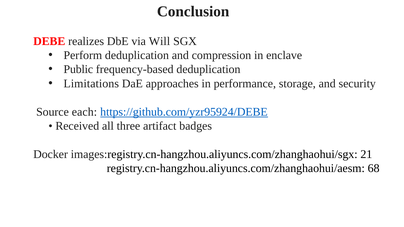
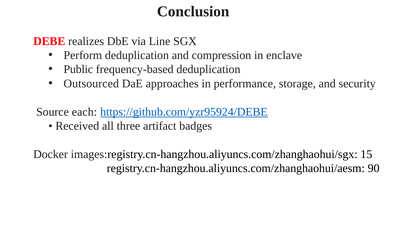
Will: Will -> Line
Limitations: Limitations -> Outsourced
21: 21 -> 15
68: 68 -> 90
